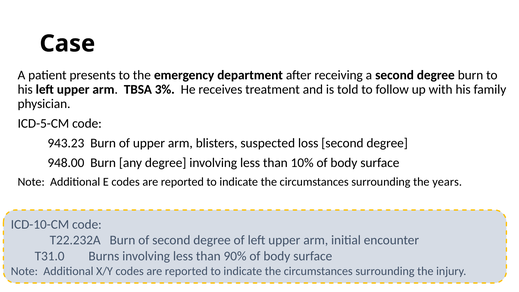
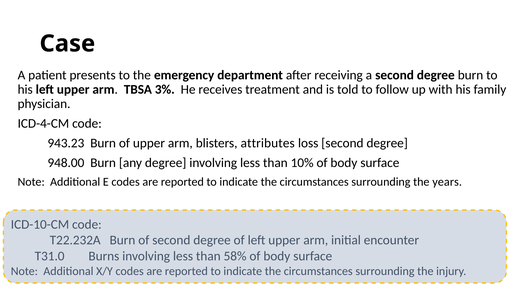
ICD-5-CM: ICD-5-CM -> ICD-4-CM
suspected: suspected -> attributes
90%: 90% -> 58%
